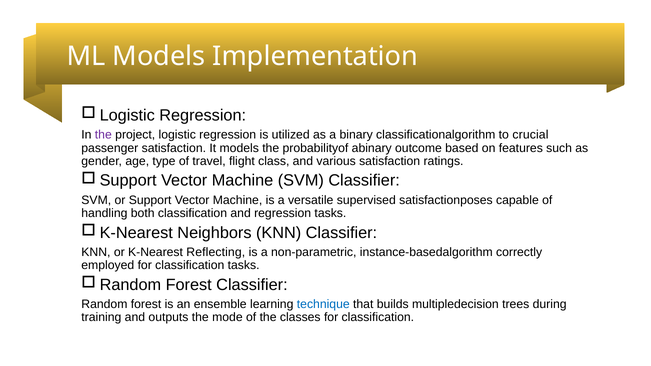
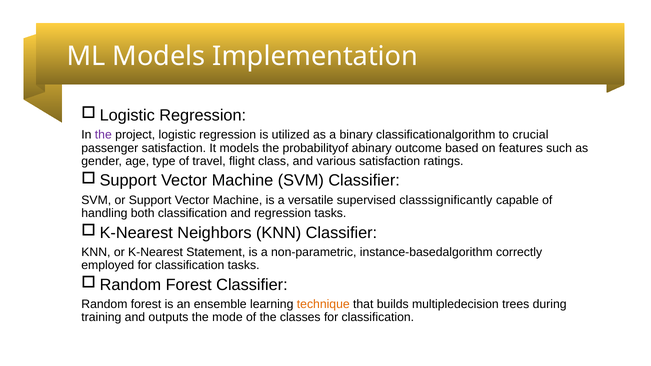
satisfactionposes: satisfactionposes -> classsignificantly
Reflecting: Reflecting -> Statement
technique colour: blue -> orange
